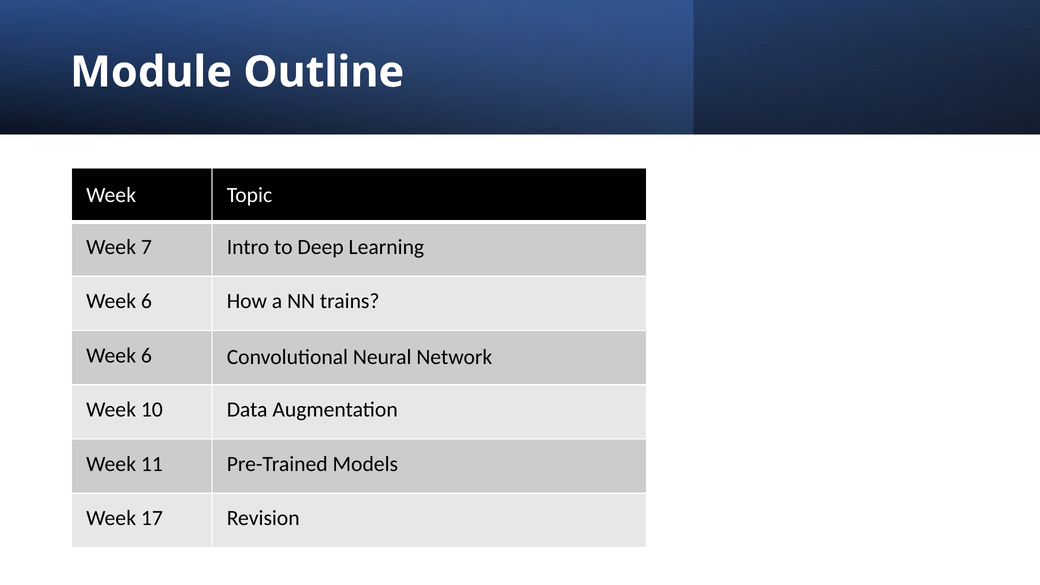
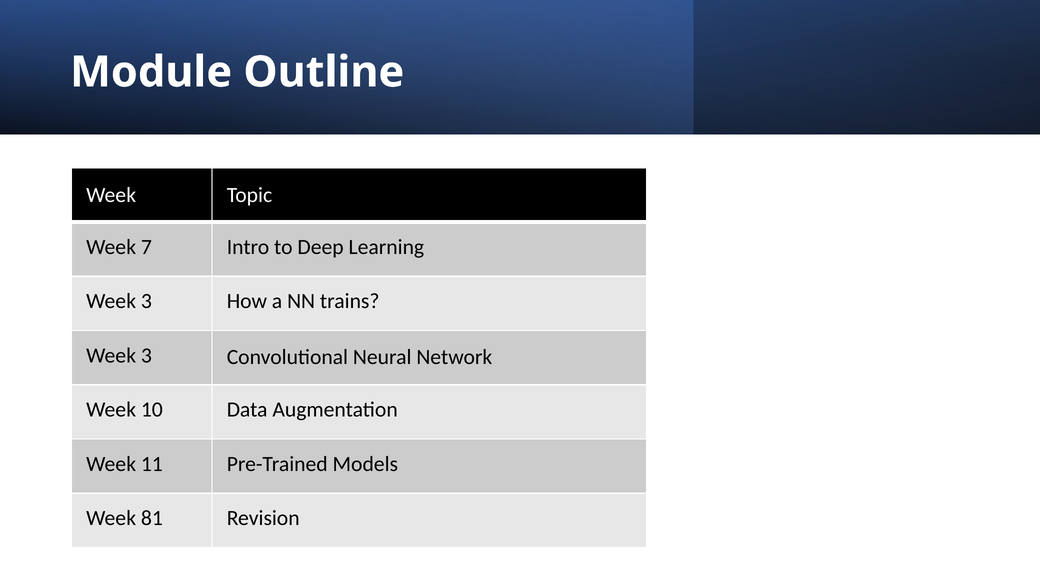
6 at (146, 301): 6 -> 3
6 at (146, 355): 6 -> 3
17: 17 -> 81
